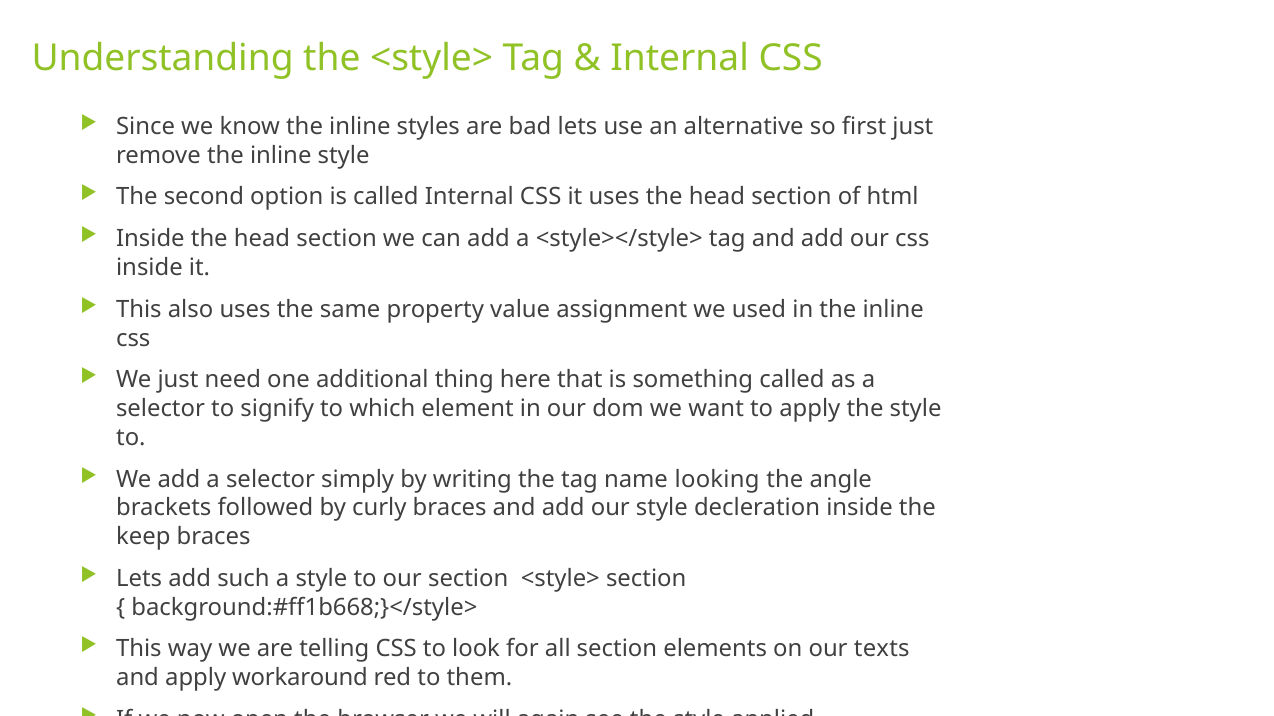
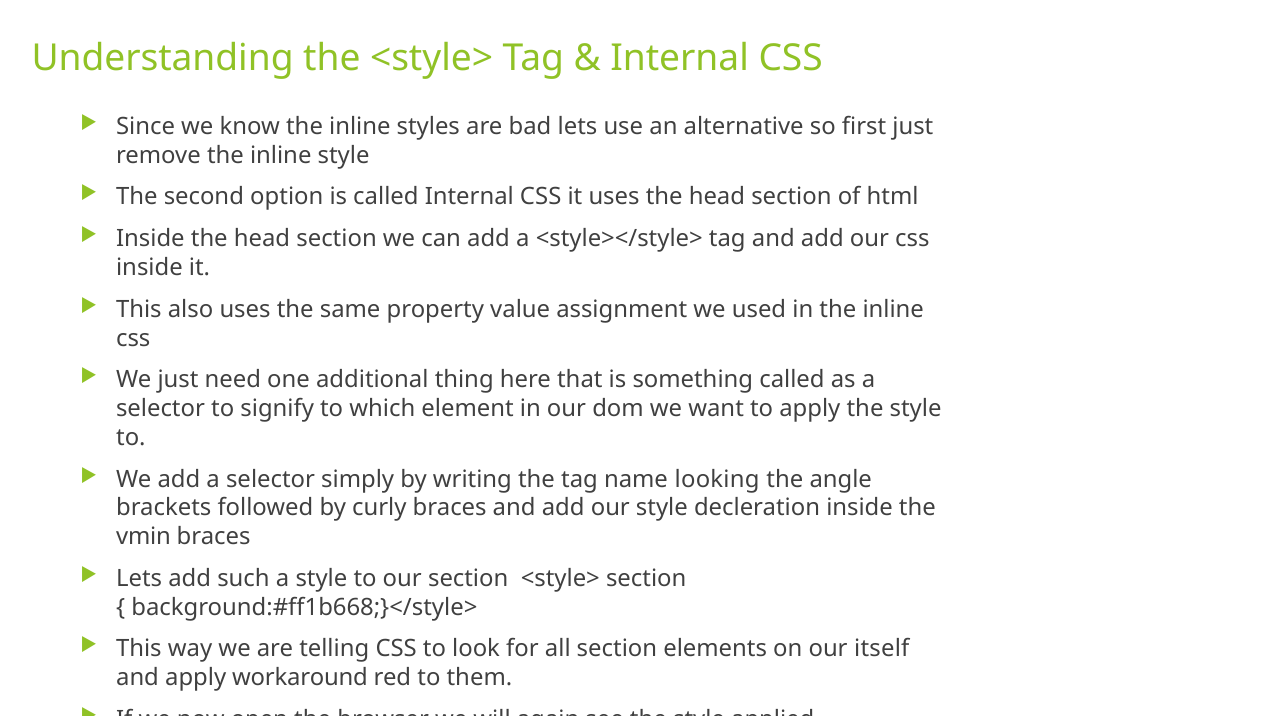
keep: keep -> vmin
texts: texts -> itself
